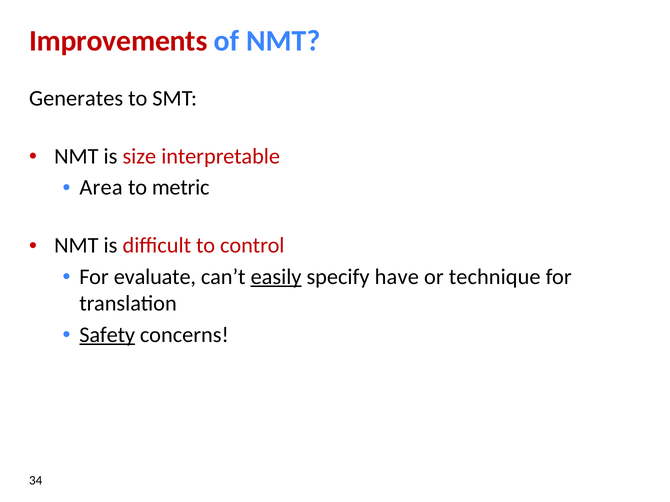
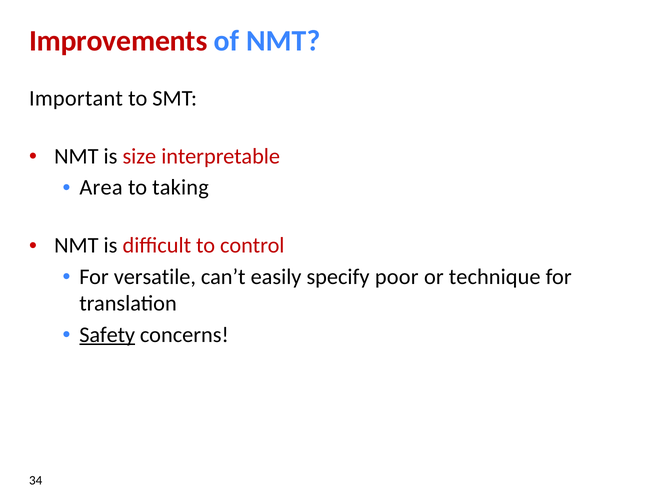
Generates: Generates -> Important
metric: metric -> taking
evaluate: evaluate -> versatile
easily underline: present -> none
have: have -> poor
